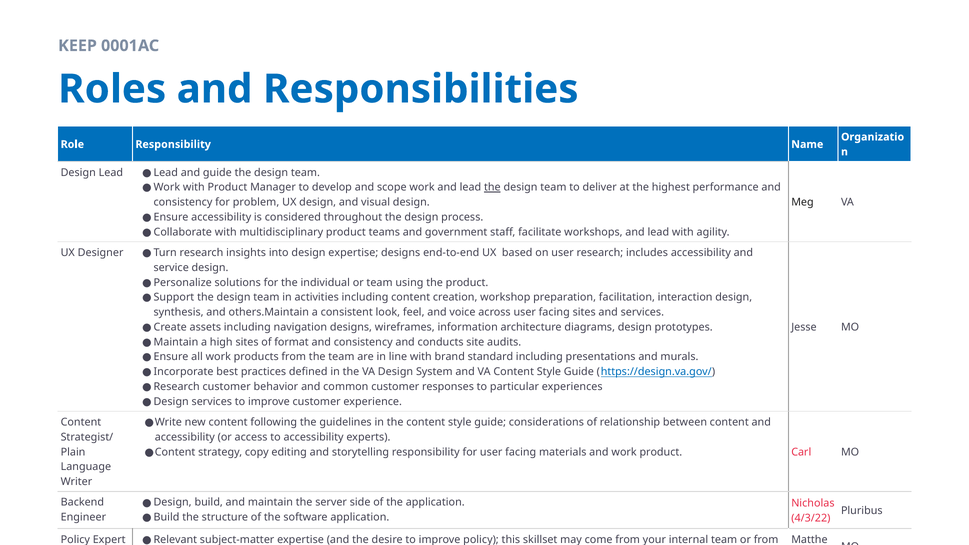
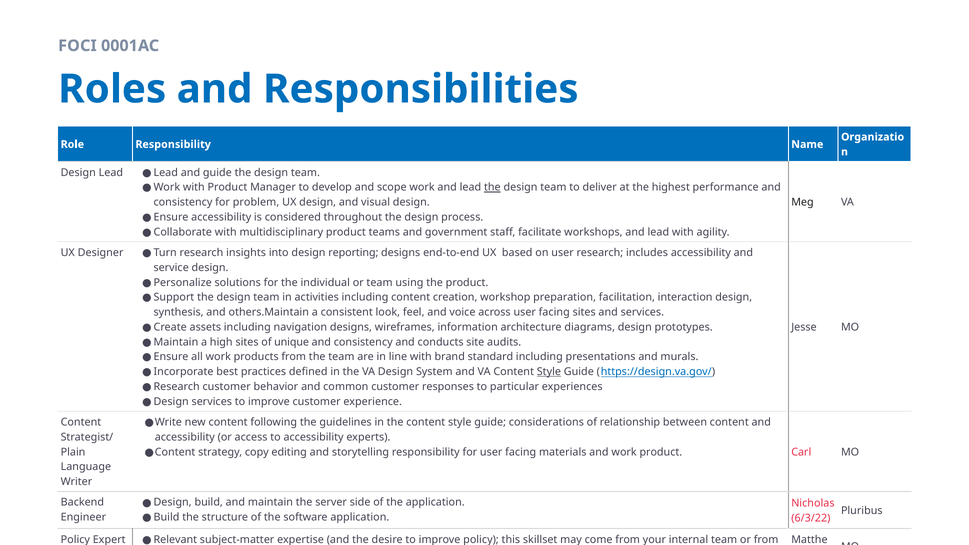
KEEP: KEEP -> FOCI
design expertise: expertise -> reporting
format: format -> unique
Style at (549, 372) underline: none -> present
4/3/22: 4/3/22 -> 6/3/22
